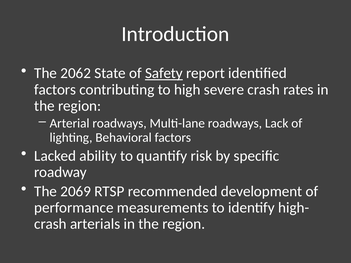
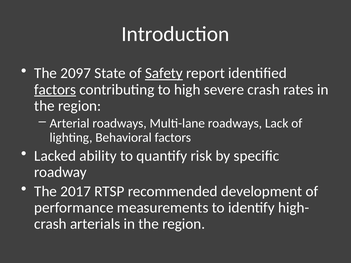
2062: 2062 -> 2097
factors at (55, 90) underline: none -> present
2069: 2069 -> 2017
